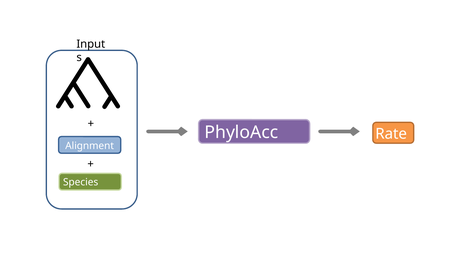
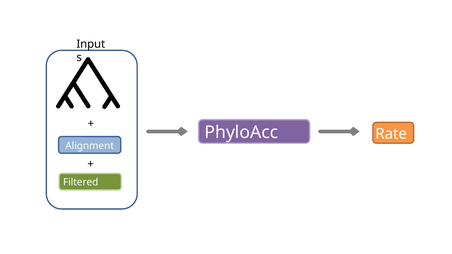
Species: Species -> Filtered
